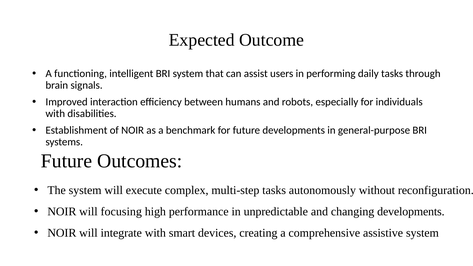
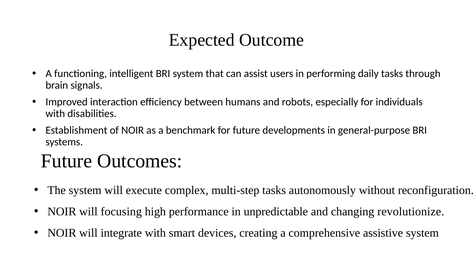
changing developments: developments -> revolutionize
